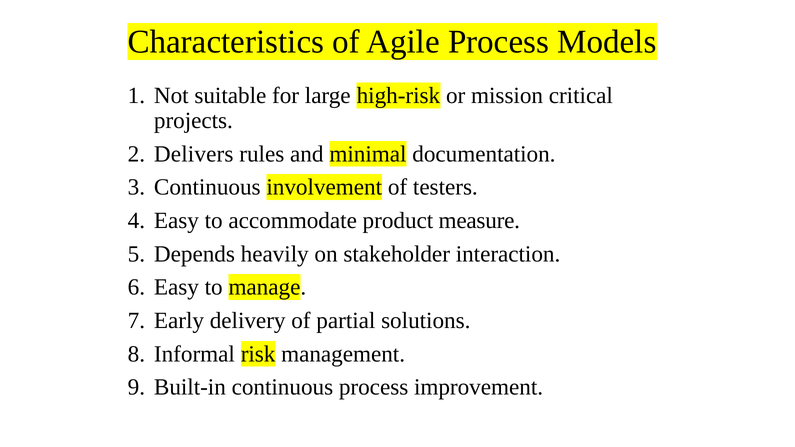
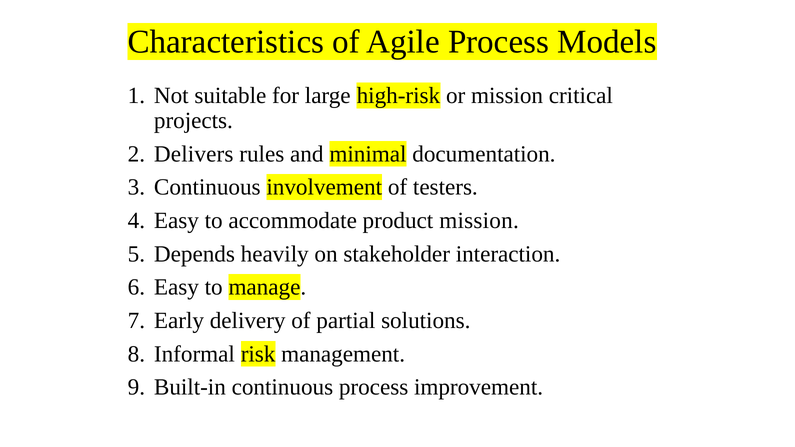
product measure: measure -> mission
